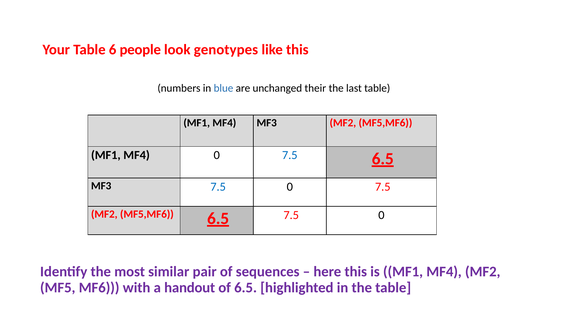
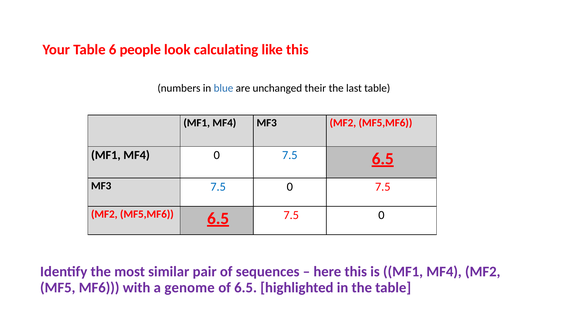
genotypes: genotypes -> calculating
handout: handout -> genome
